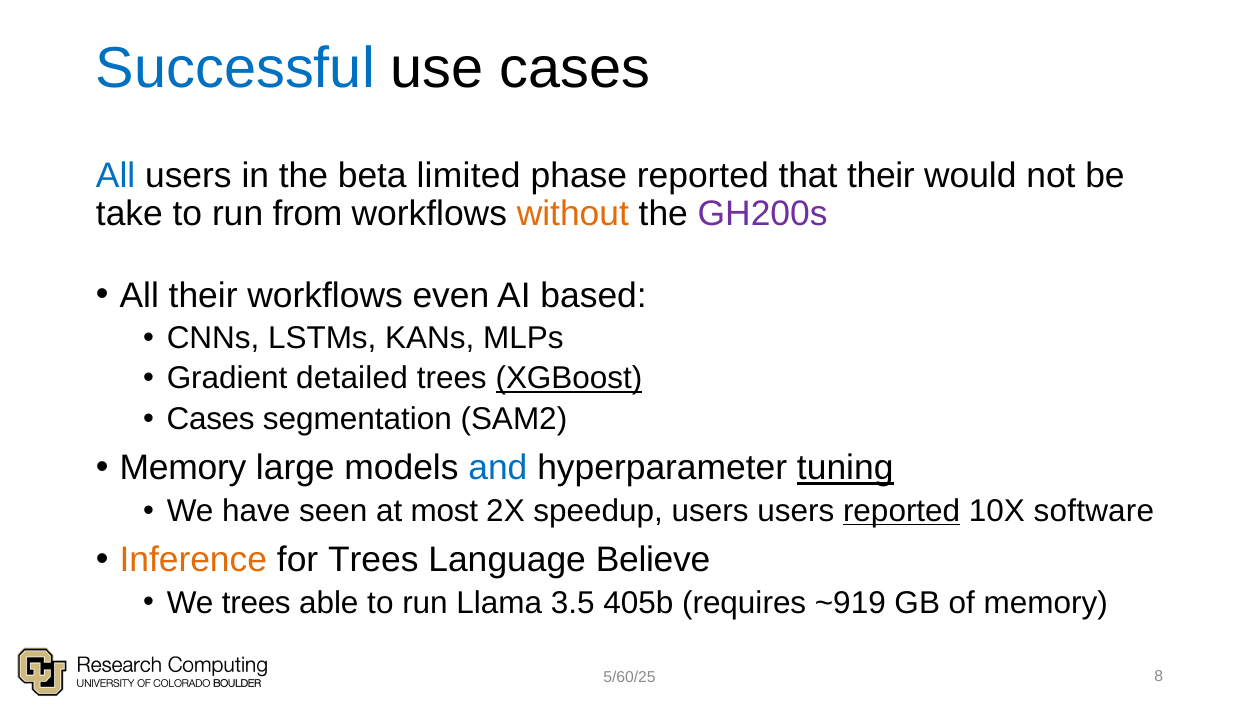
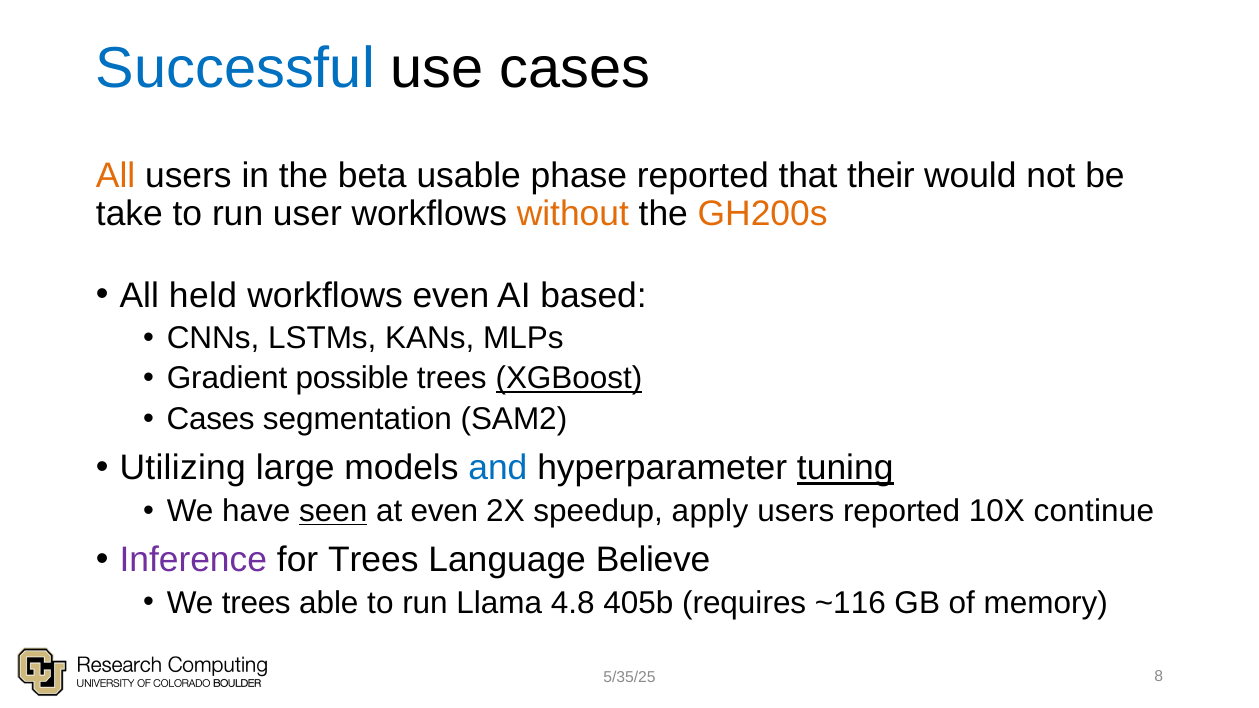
All at (116, 176) colour: blue -> orange
limited: limited -> usable
from: from -> user
GH200s colour: purple -> orange
All their: their -> held
detailed: detailed -> possible
Memory at (183, 468): Memory -> Utilizing
seen underline: none -> present
at most: most -> even
speedup users: users -> apply
reported at (902, 511) underline: present -> none
software: software -> continue
Inference colour: orange -> purple
3.5: 3.5 -> 4.8
~919: ~919 -> ~116
5/60/25: 5/60/25 -> 5/35/25
